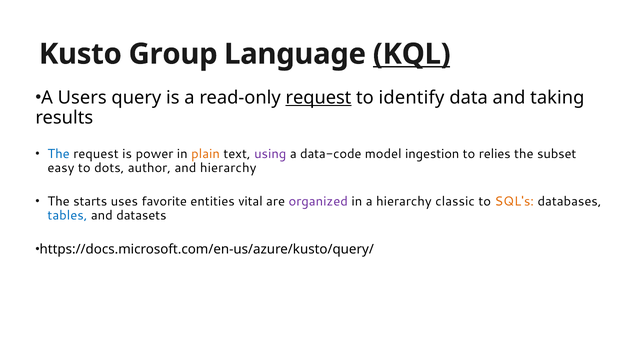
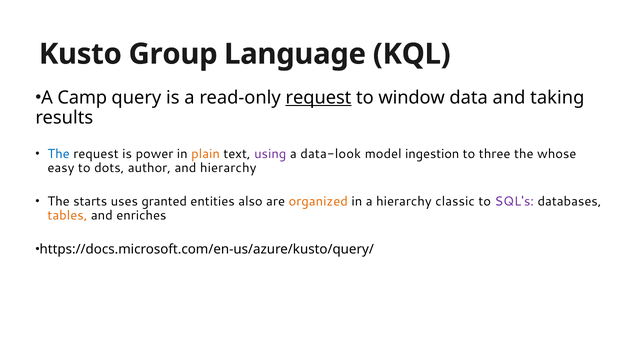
KQL underline: present -> none
Users: Users -> Camp
identify: identify -> window
data-code: data-code -> data-look
relies: relies -> three
subset: subset -> whose
favorite: favorite -> granted
vital: vital -> also
organized colour: purple -> orange
SQL's colour: orange -> purple
tables colour: blue -> orange
datasets: datasets -> enriches
